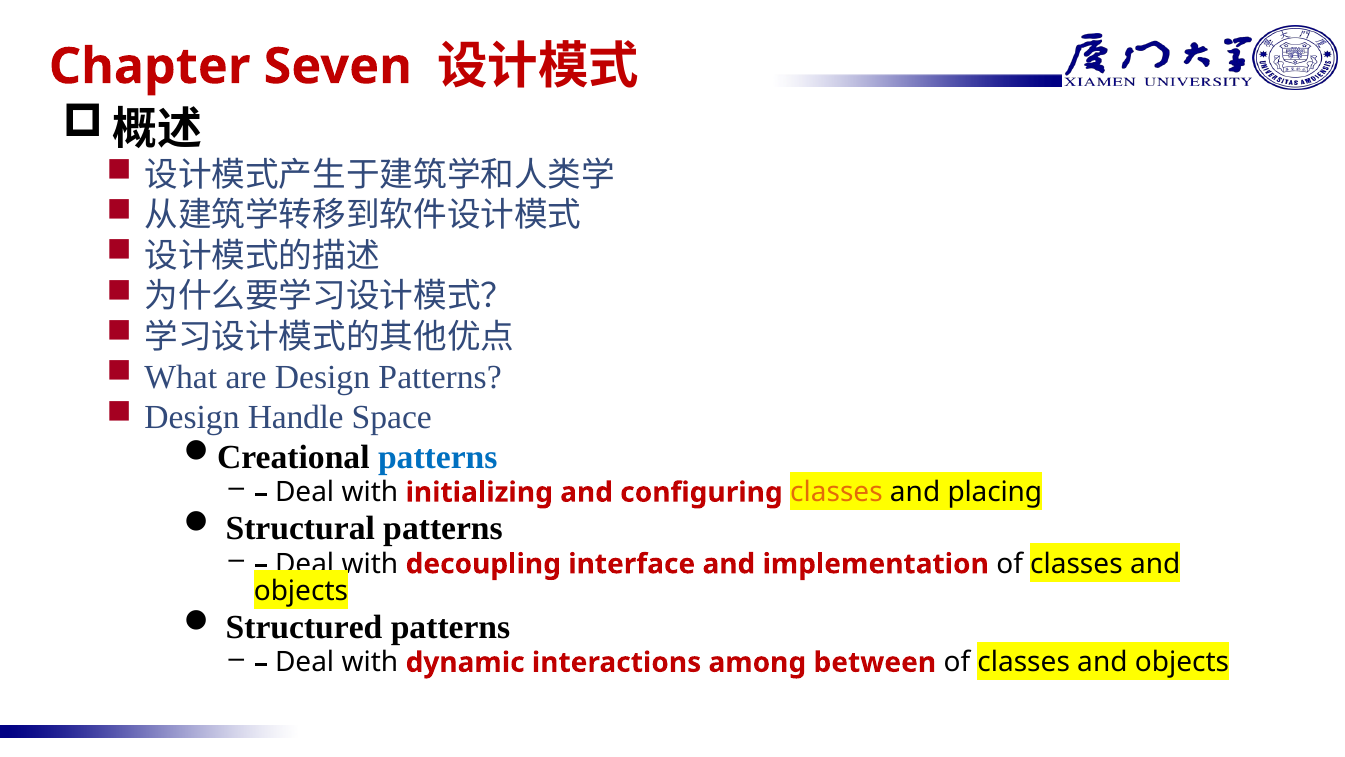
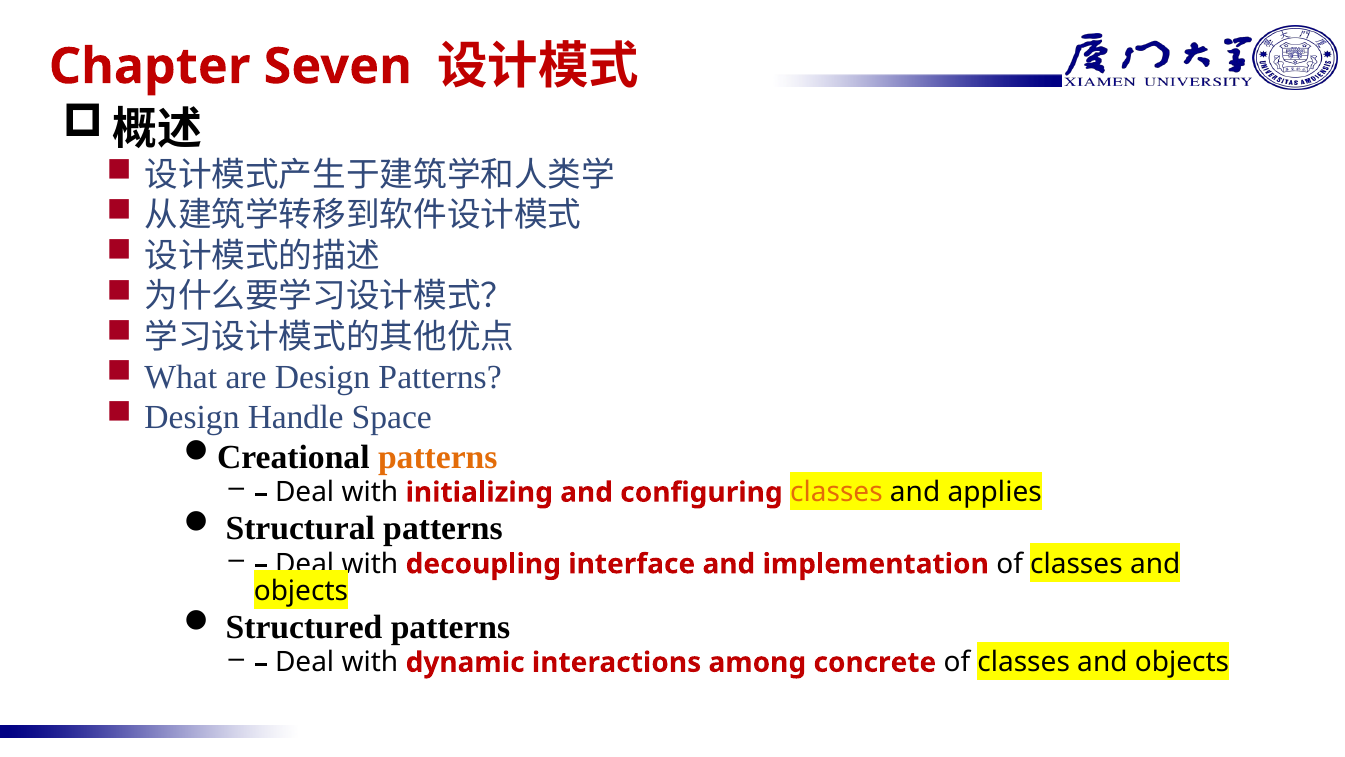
patterns at (438, 457) colour: blue -> orange
placing: placing -> applies
between: between -> concrete
